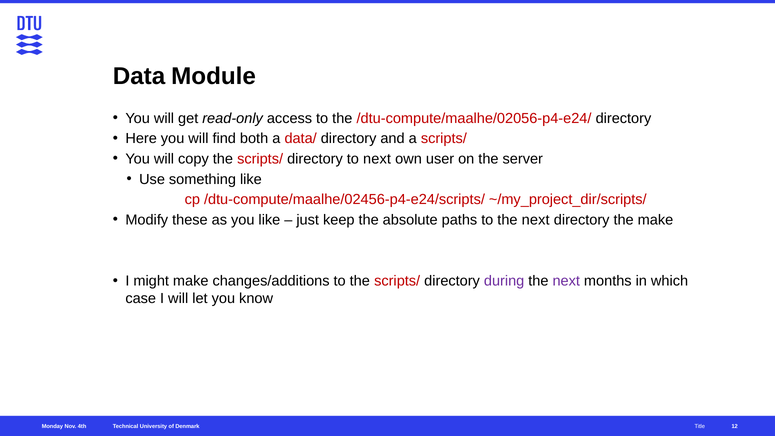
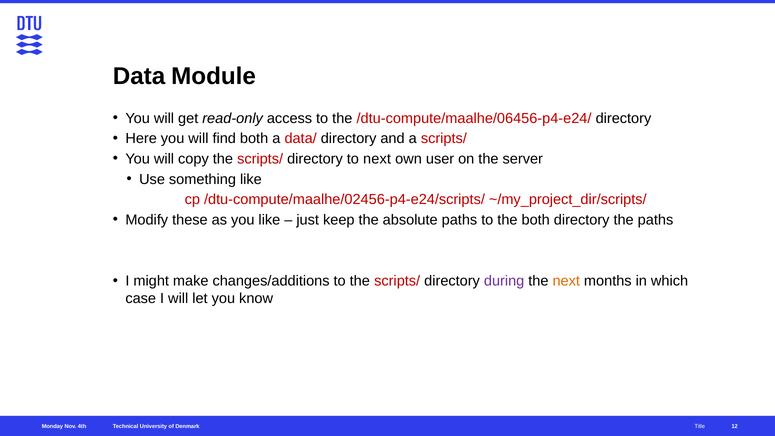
/dtu-compute/maalhe/02056-p4-e24/: /dtu-compute/maalhe/02056-p4-e24/ -> /dtu-compute/maalhe/06456-p4-e24/
to the next: next -> both
the make: make -> paths
next at (566, 281) colour: purple -> orange
